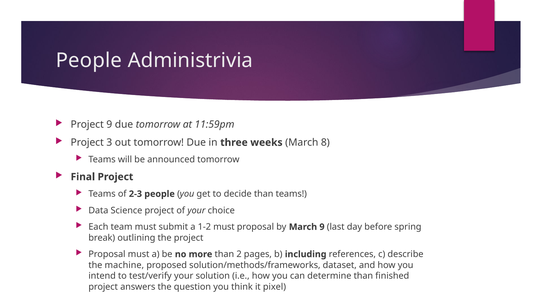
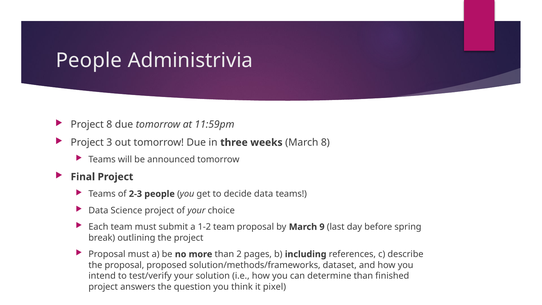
Project 9: 9 -> 8
decide than: than -> data
1-2 must: must -> team
the machine: machine -> proposal
